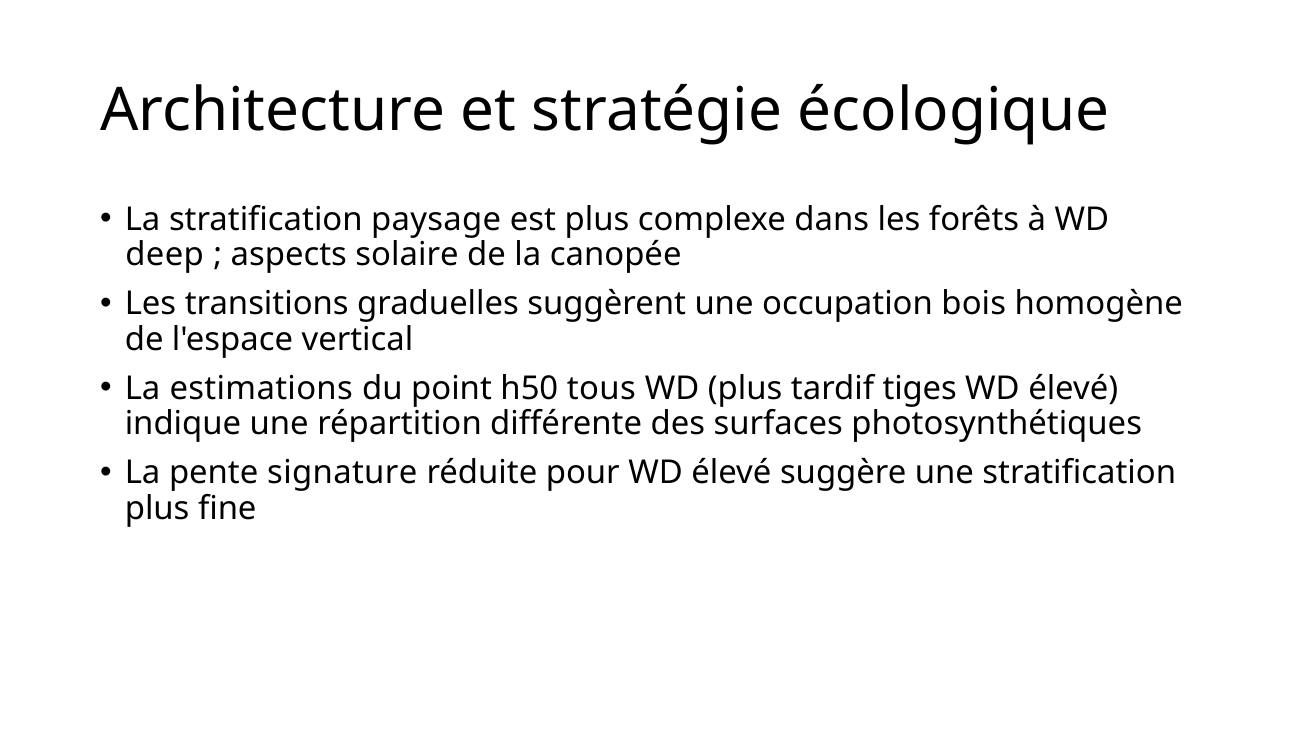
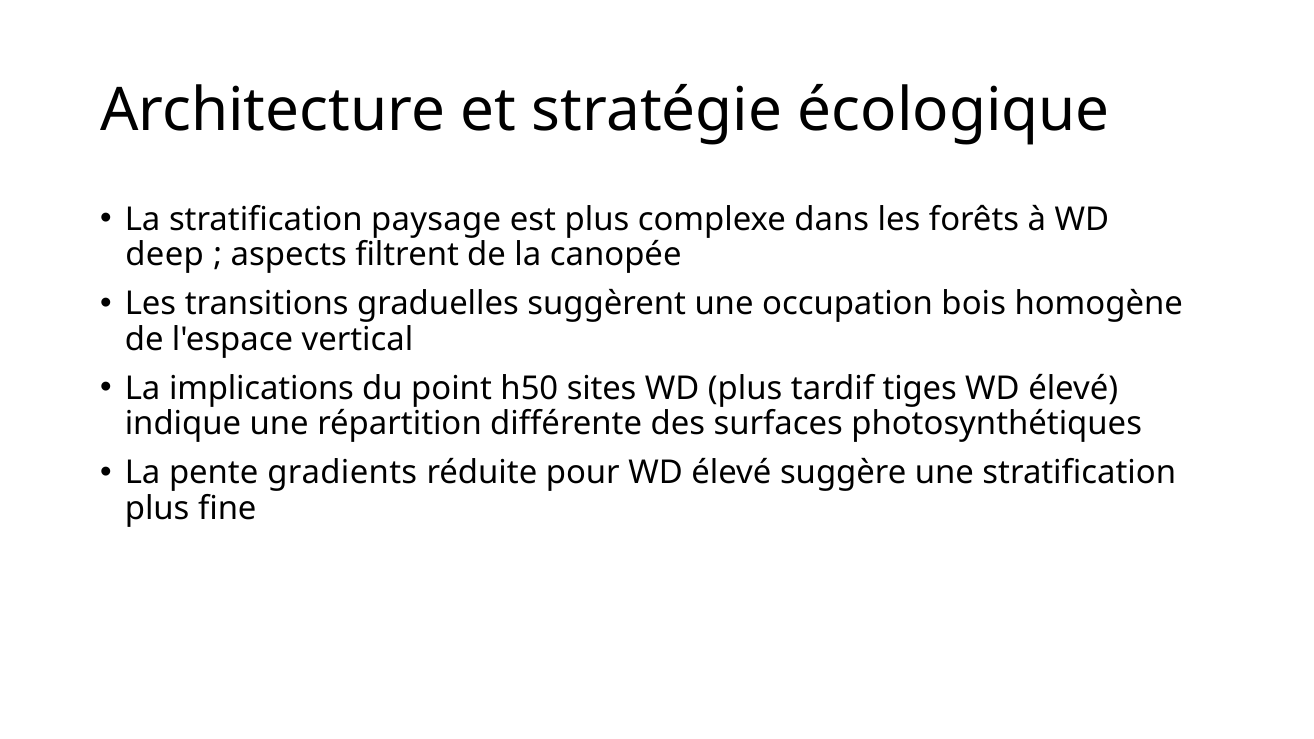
solaire: solaire -> filtrent
estimations: estimations -> implications
tous: tous -> sites
signature: signature -> gradients
